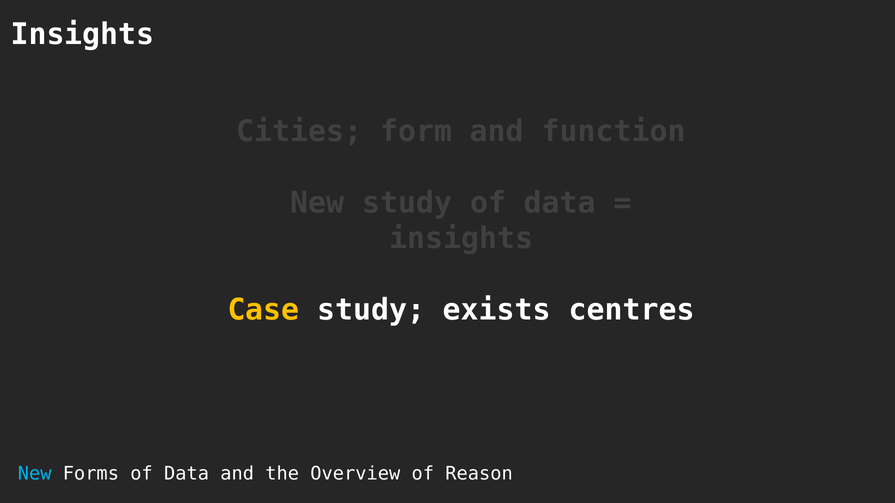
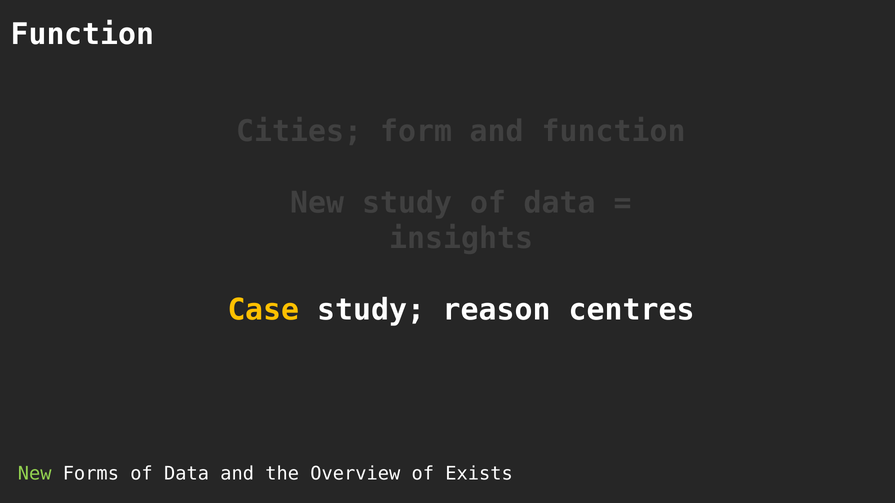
Insights at (82, 34): Insights -> Function
exists: exists -> reason
New at (35, 474) colour: light blue -> light green
Reason: Reason -> Exists
